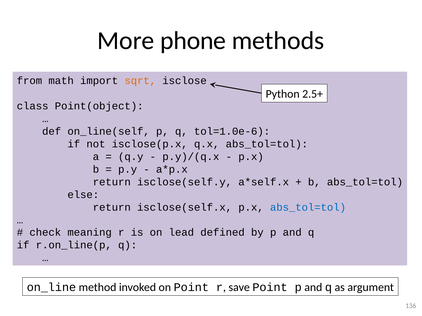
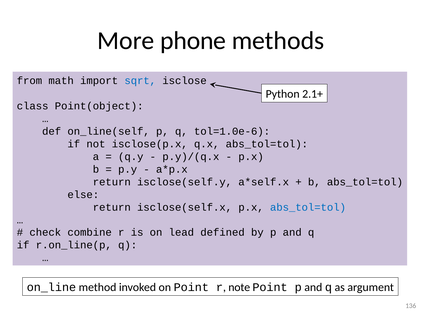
sqrt colour: orange -> blue
2.5+: 2.5+ -> 2.1+
meaning: meaning -> combine
save: save -> note
